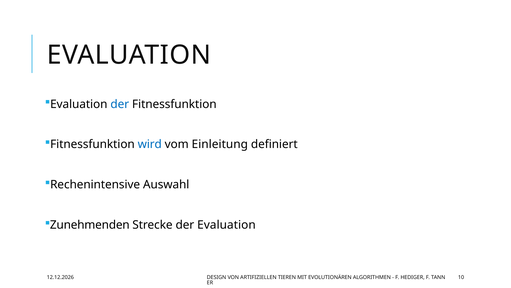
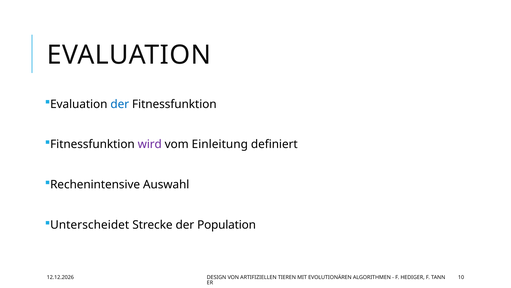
wird colour: blue -> purple
Zunehmenden: Zunehmenden -> Unterscheidet
der Evaluation: Evaluation -> Population
